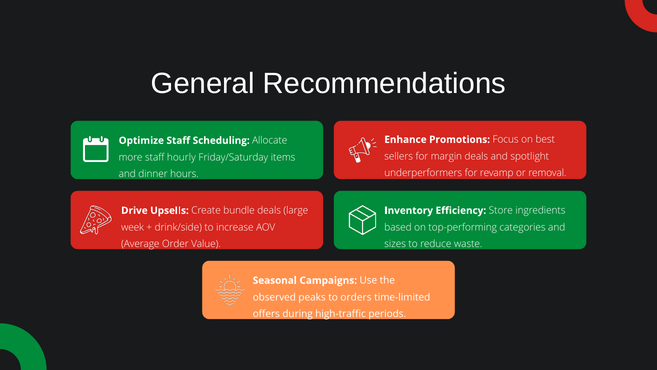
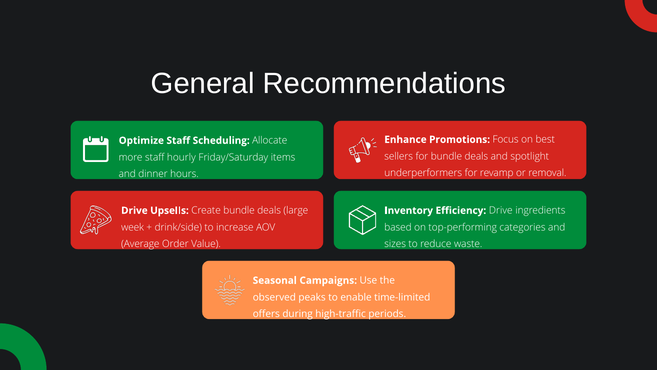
for margin: margin -> bundle
Efficiency Store: Store -> Drive
orders: orders -> enable
